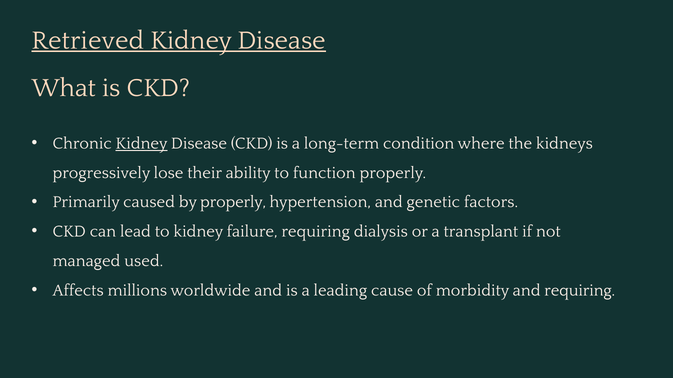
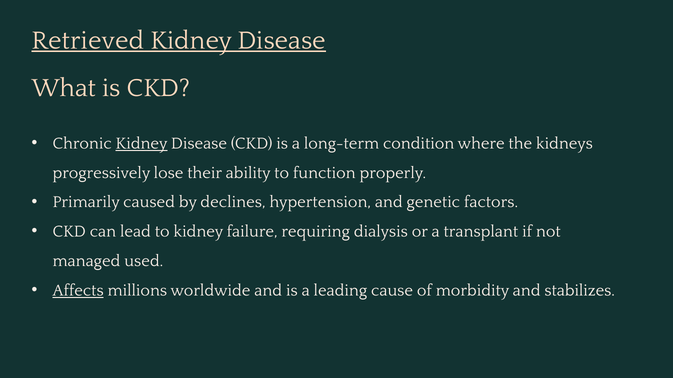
by properly: properly -> declines
Affects underline: none -> present
and requiring: requiring -> stabilizes
